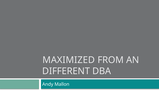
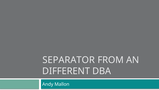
MAXIMIZED: MAXIMIZED -> SEPARATOR
